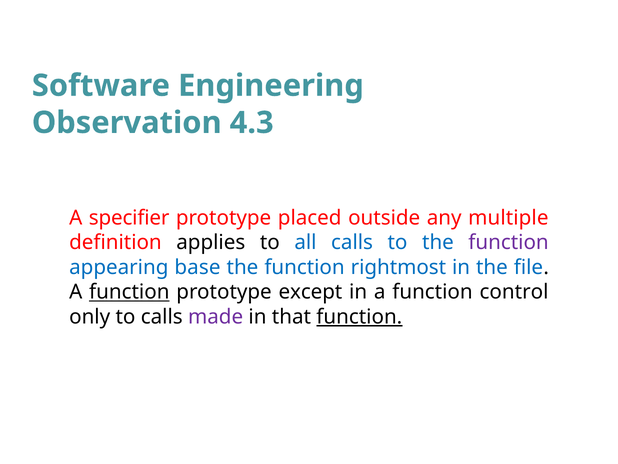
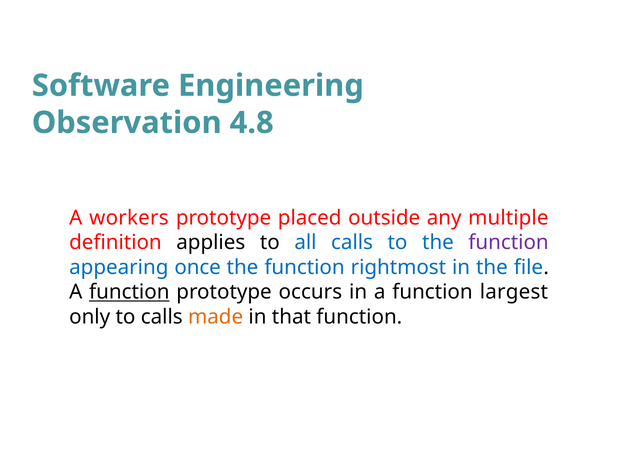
4.3: 4.3 -> 4.8
specifier: specifier -> workers
base: base -> once
except: except -> occurs
control: control -> largest
made colour: purple -> orange
function at (359, 317) underline: present -> none
